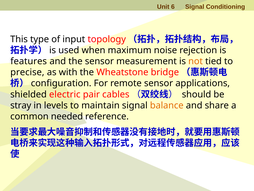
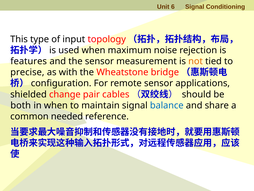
electric: electric -> change
stray: stray -> both
in levels: levels -> when
balance colour: orange -> blue
